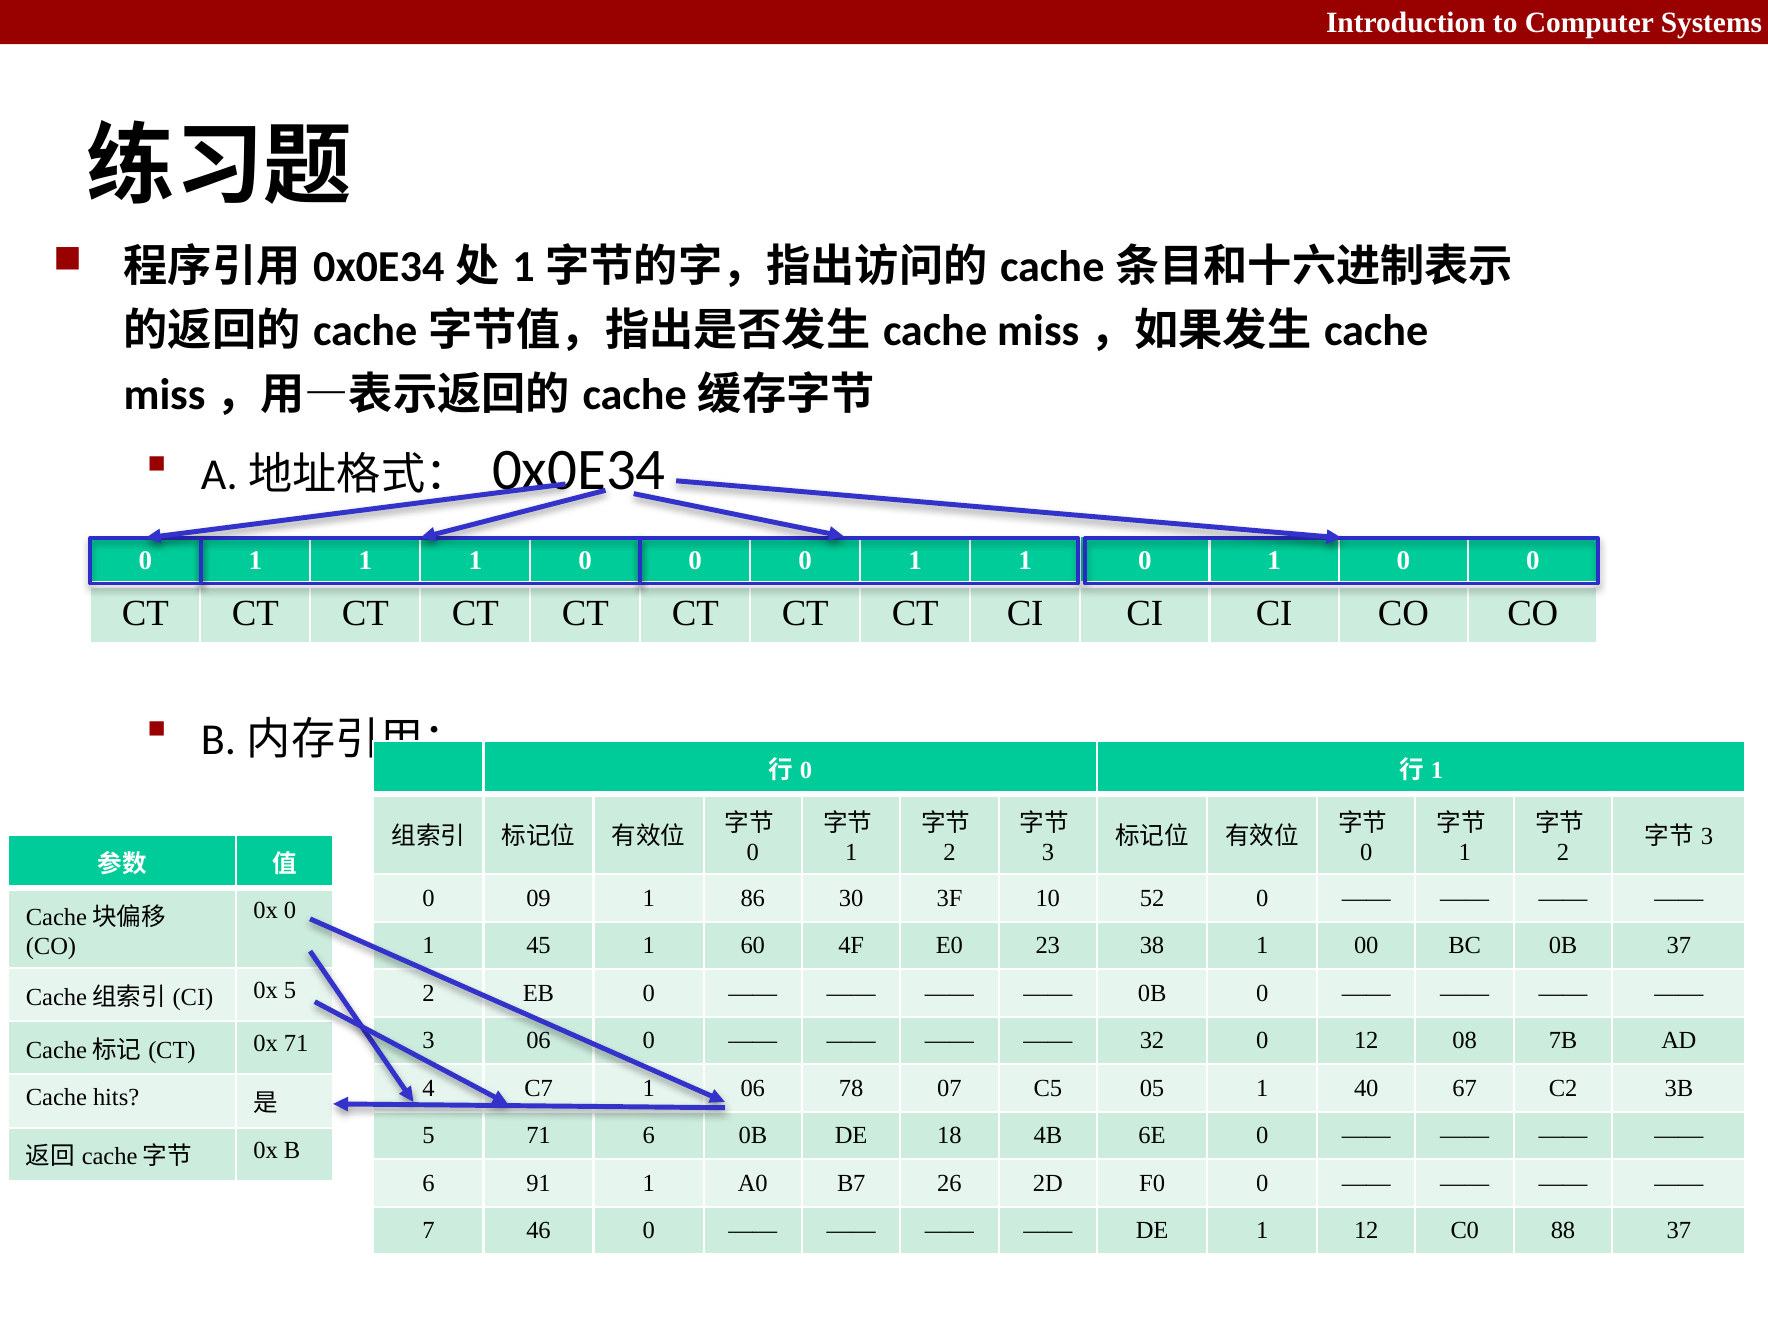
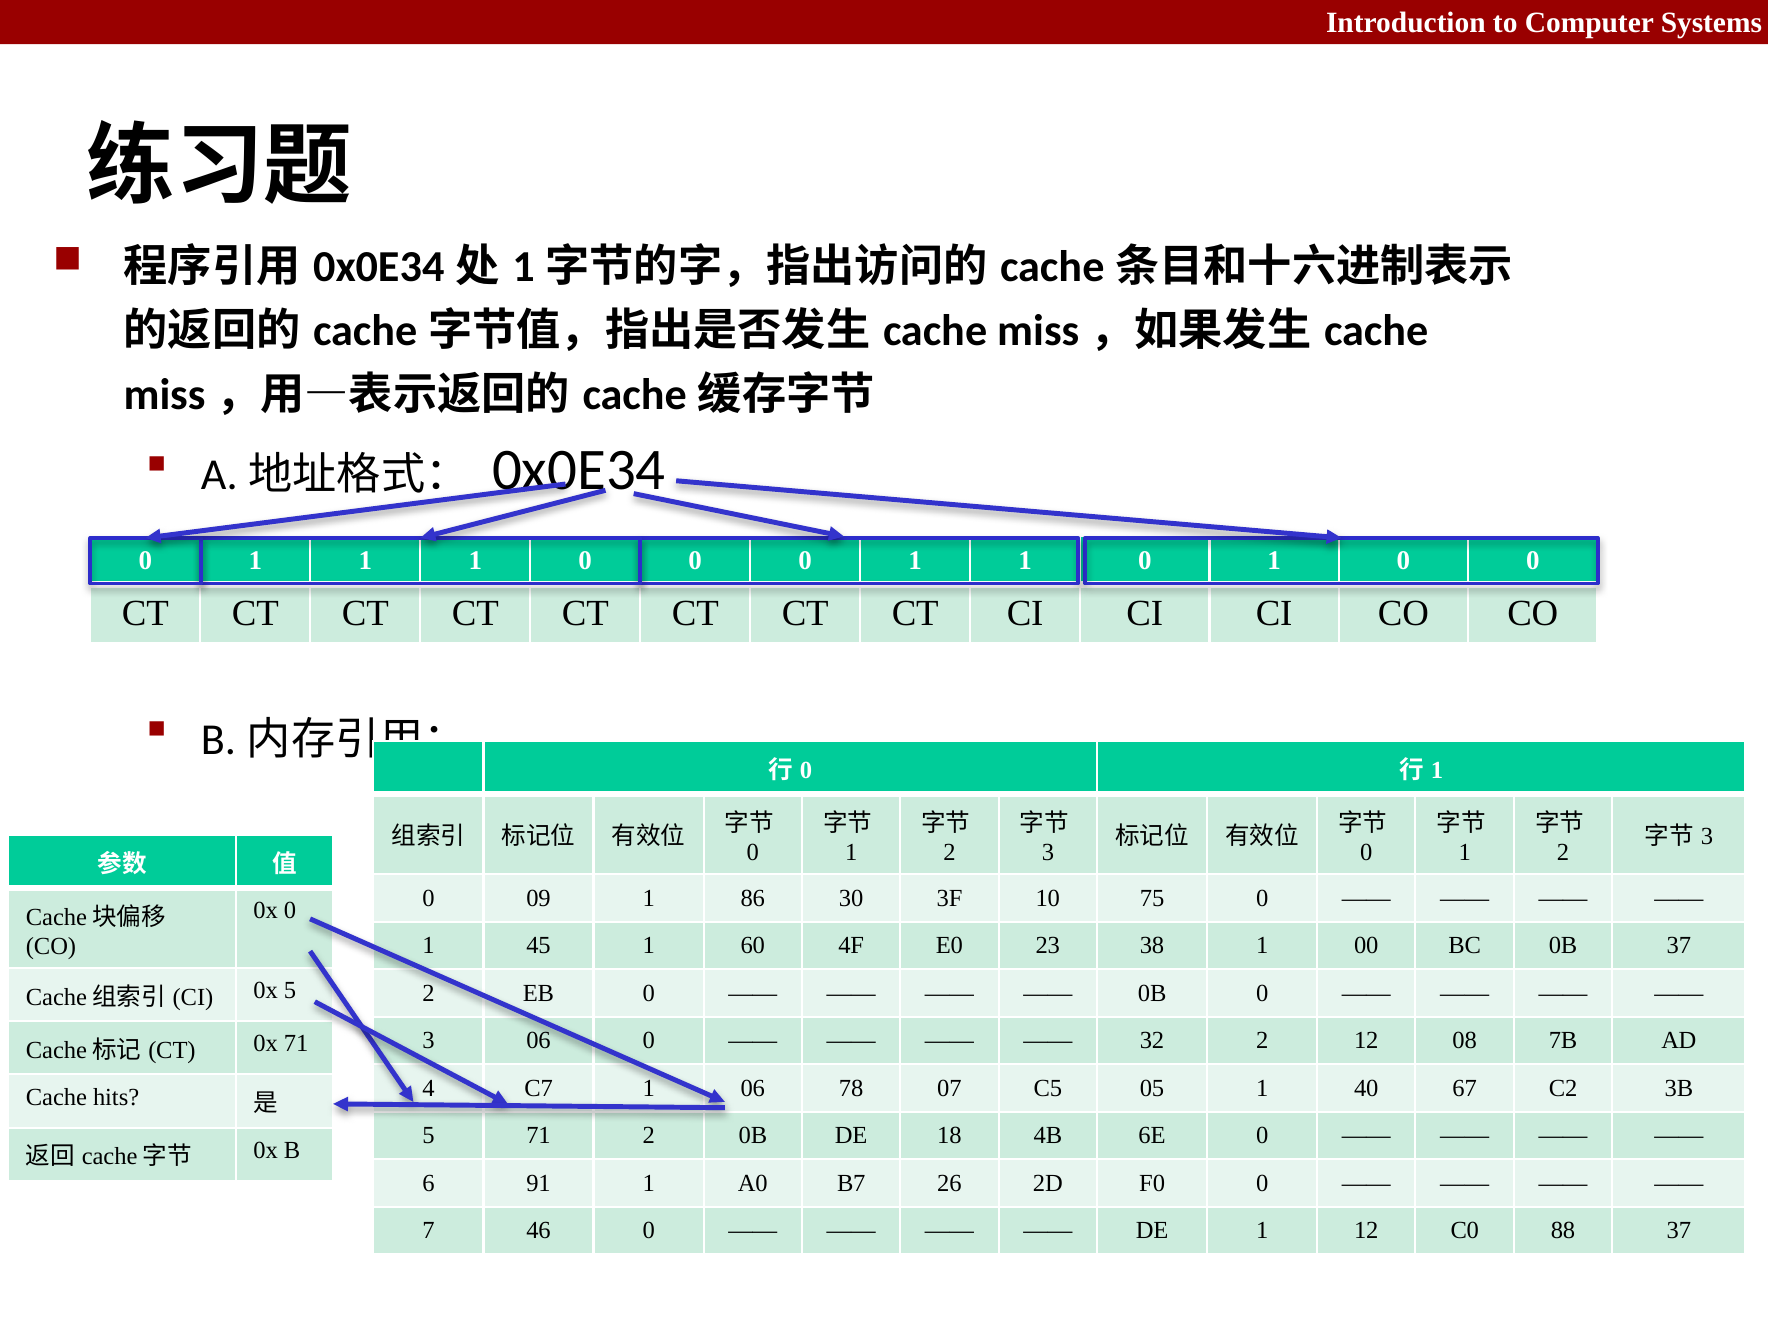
52: 52 -> 75
32 0: 0 -> 2
71 6: 6 -> 2
